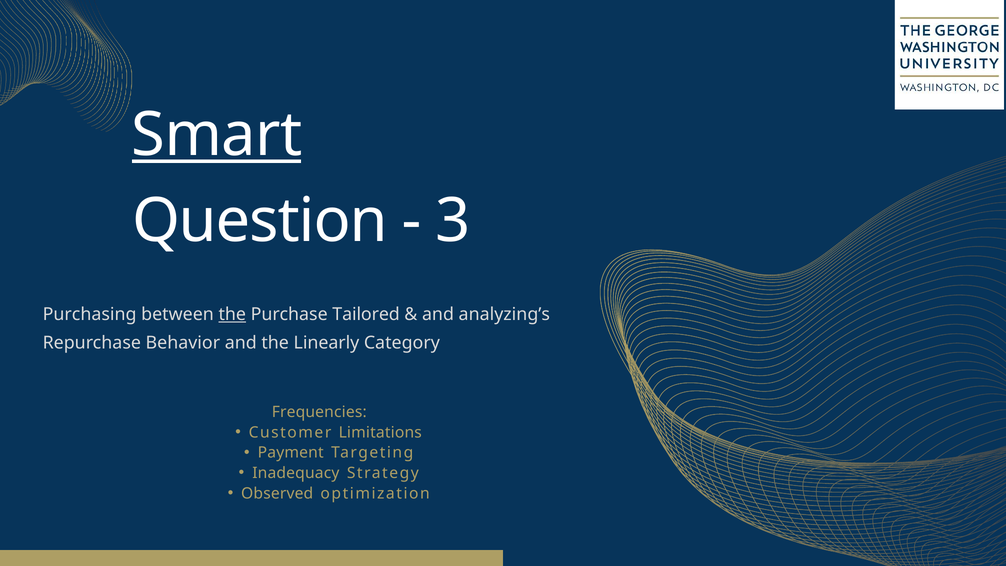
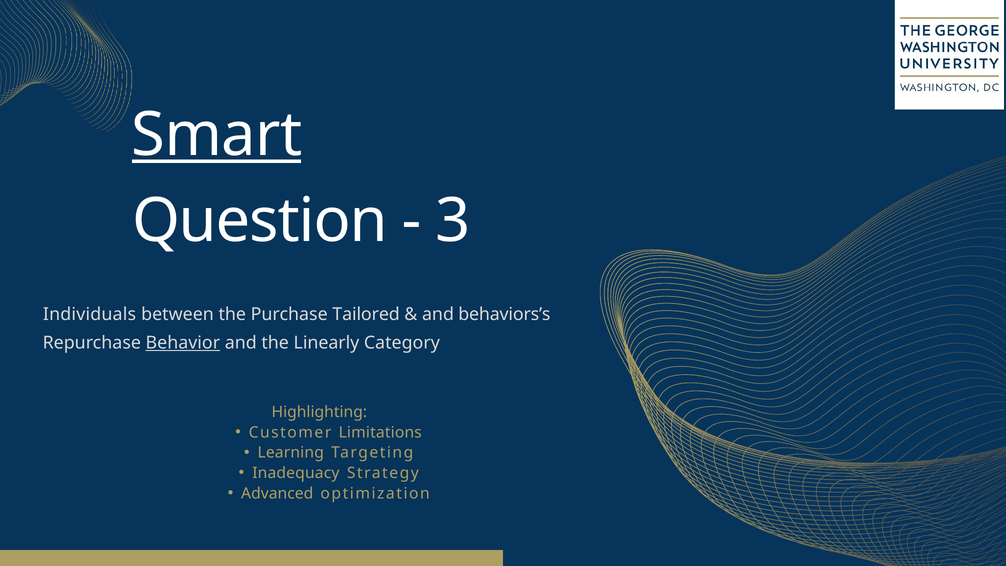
Purchasing: Purchasing -> Individuals
the at (232, 314) underline: present -> none
analyzing’s: analyzing’s -> behaviors’s
Behavior underline: none -> present
Frequencies: Frequencies -> Highlighting
Payment: Payment -> Learning
Observed: Observed -> Advanced
